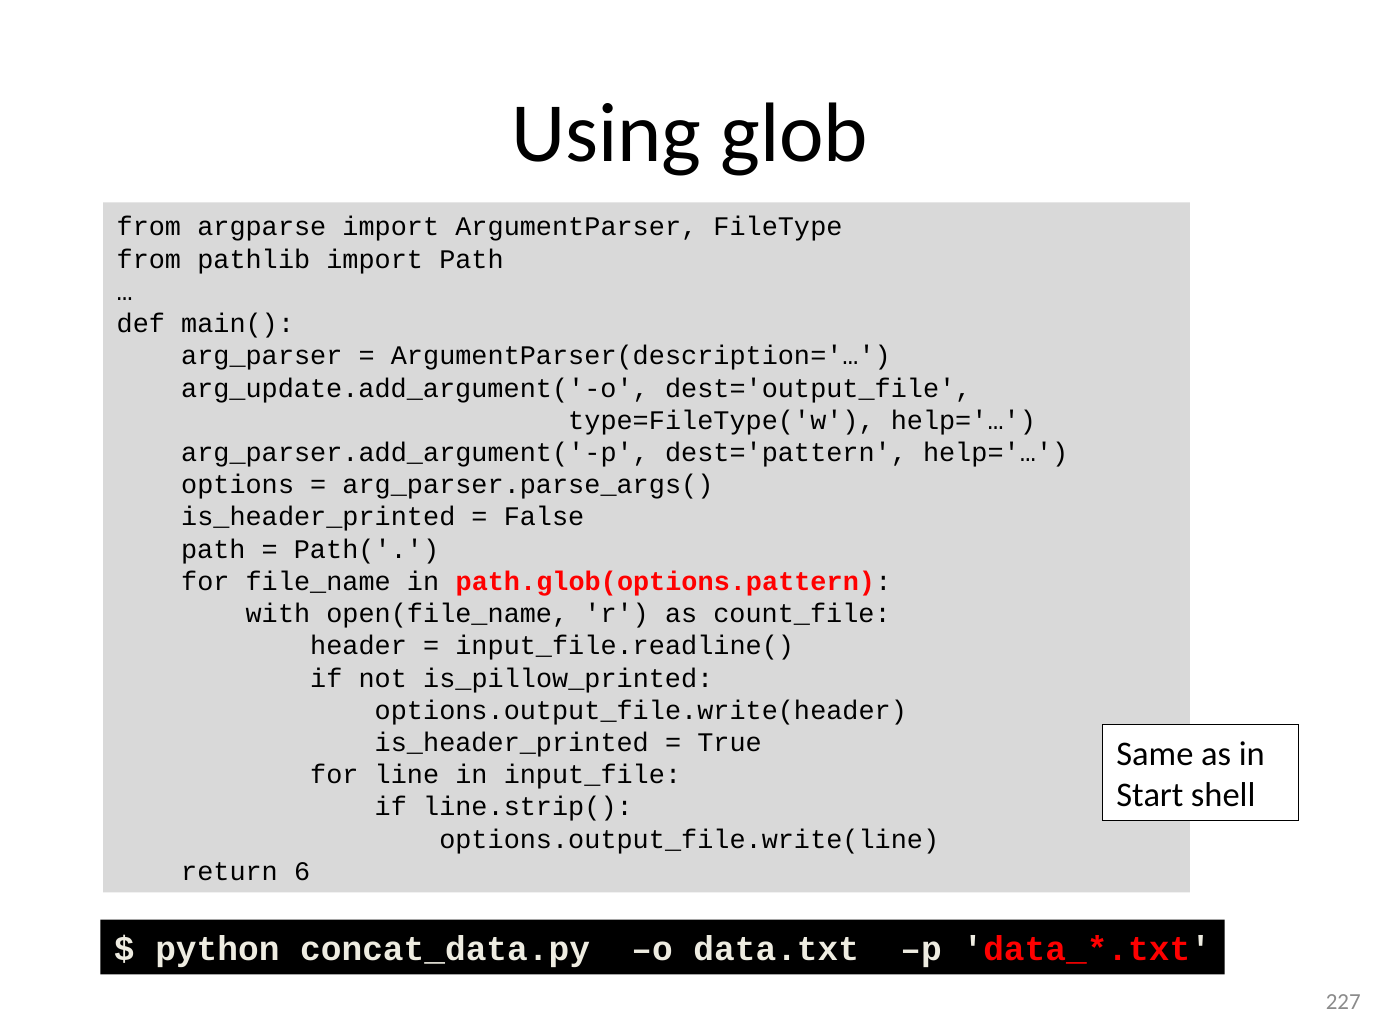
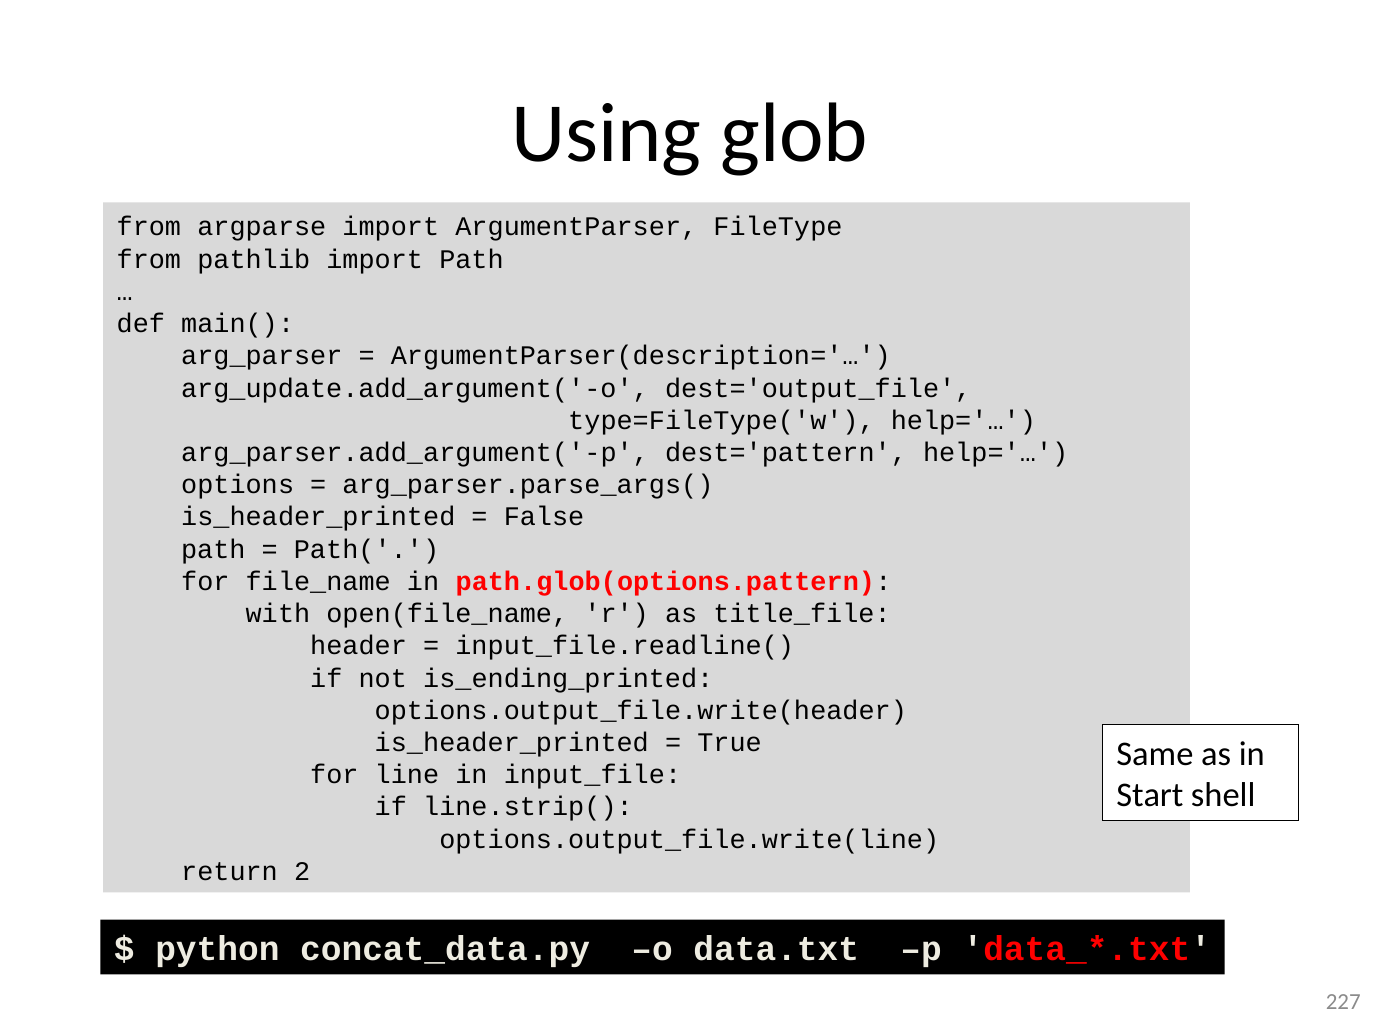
count_file: count_file -> title_file
is_pillow_printed: is_pillow_printed -> is_ending_printed
6: 6 -> 2
